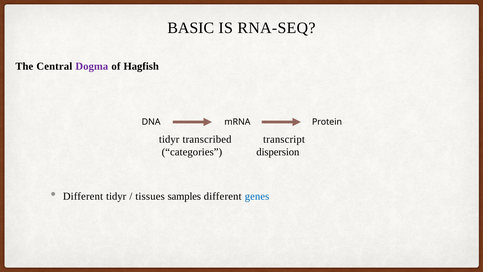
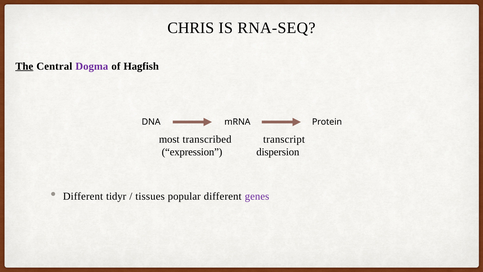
BASIC: BASIC -> CHRIS
The underline: none -> present
tidyr at (169, 139): tidyr -> most
categories: categories -> expression
samples: samples -> popular
genes colour: blue -> purple
